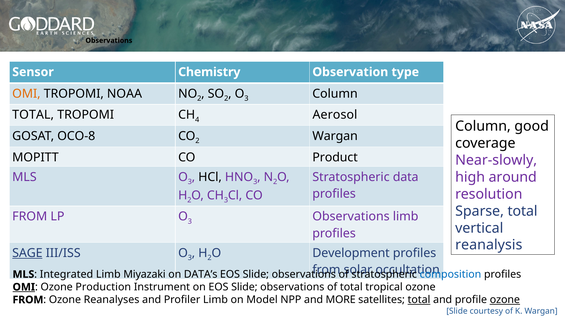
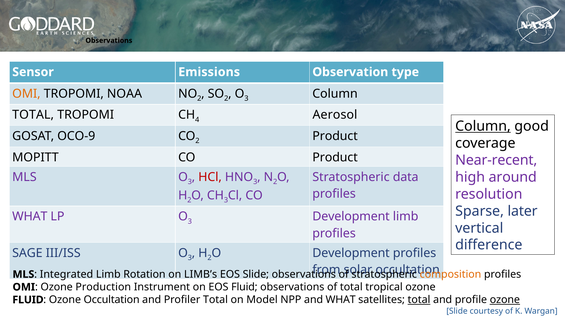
Chemistry: Chemistry -> Emissions
Column at (483, 126) underline: none -> present
OCO-8: OCO-8 -> OCO-9
Wargan at (335, 136): Wargan -> Product
Near-slowly: Near-slowly -> Near-recent
HCl colour: black -> red
Sparse total: total -> later
FROM at (30, 216): FROM -> WHAT
Observations at (351, 216): Observations -> Development
reanalysis: reanalysis -> difference
SAGE underline: present -> none
Miyazaki: Miyazaki -> Rotation
DATA’s: DATA’s -> LIMB’s
composition colour: blue -> orange
OMI at (24, 287) underline: present -> none
on EOS Slide: Slide -> Fluid
FROM at (28, 300): FROM -> FLUID
Ozone Reanalyses: Reanalyses -> Occultation
Profiler Limb: Limb -> Total
and MORE: MORE -> WHAT
